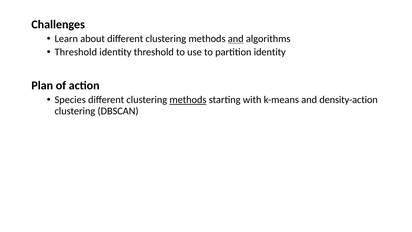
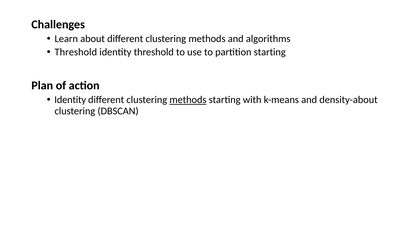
and at (236, 39) underline: present -> none
partition identity: identity -> starting
Species at (70, 100): Species -> Identity
density-action: density-action -> density-about
